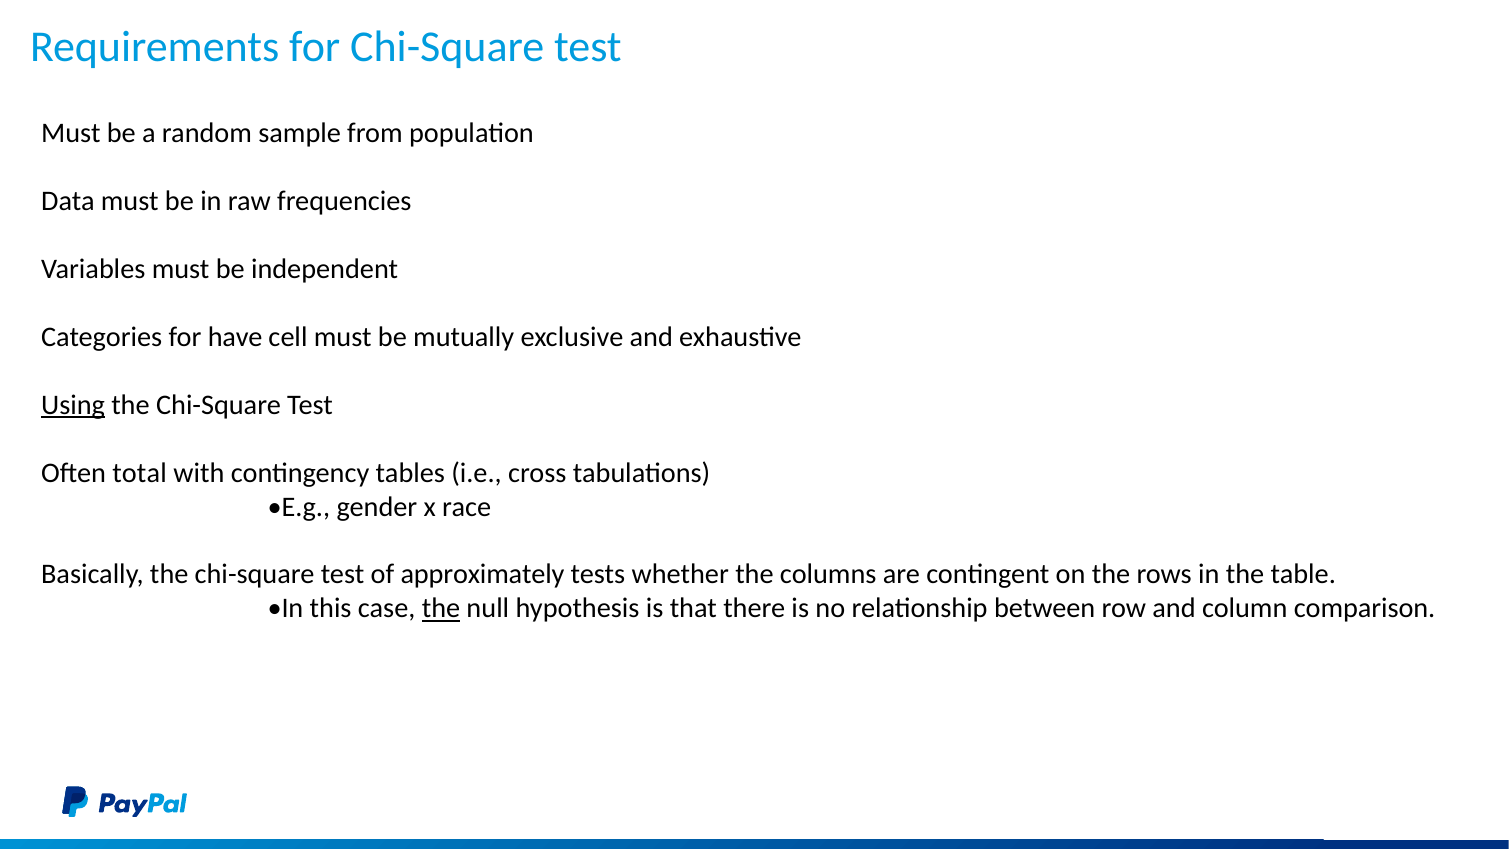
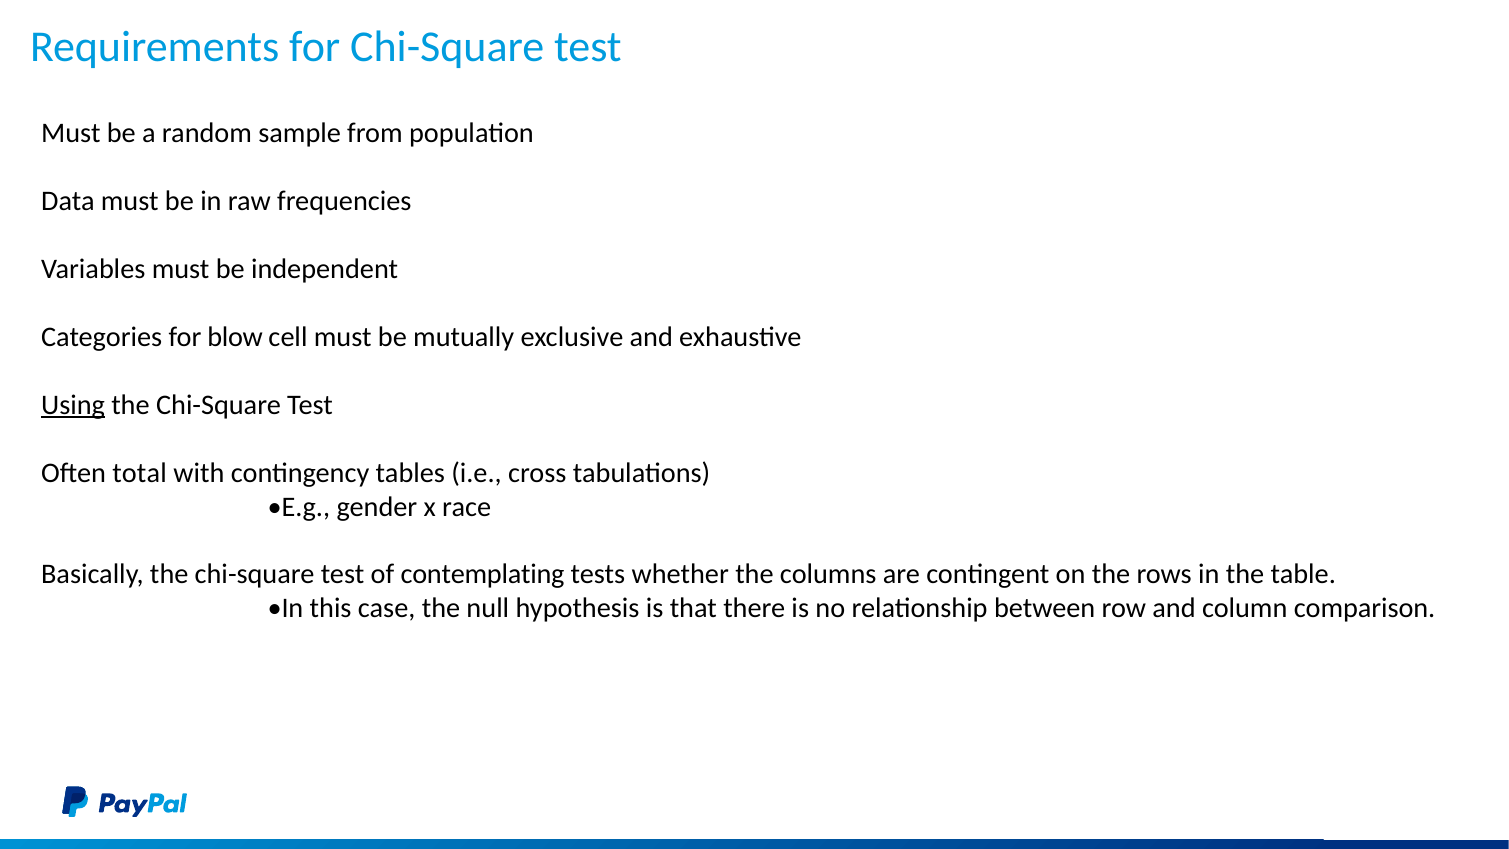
have: have -> blow
approximately: approximately -> contemplating
the at (441, 608) underline: present -> none
